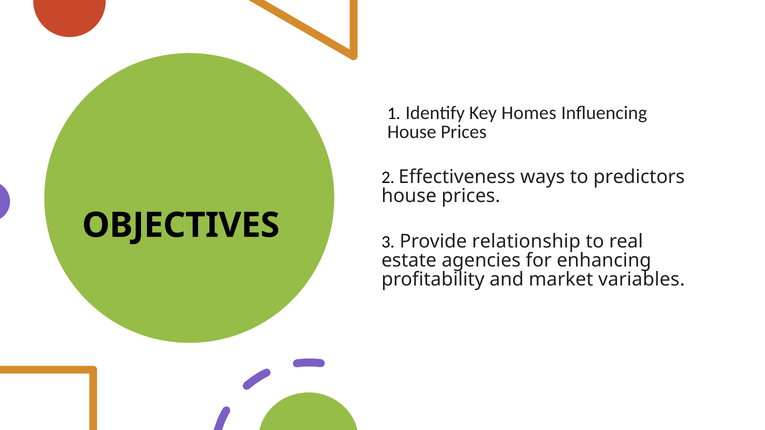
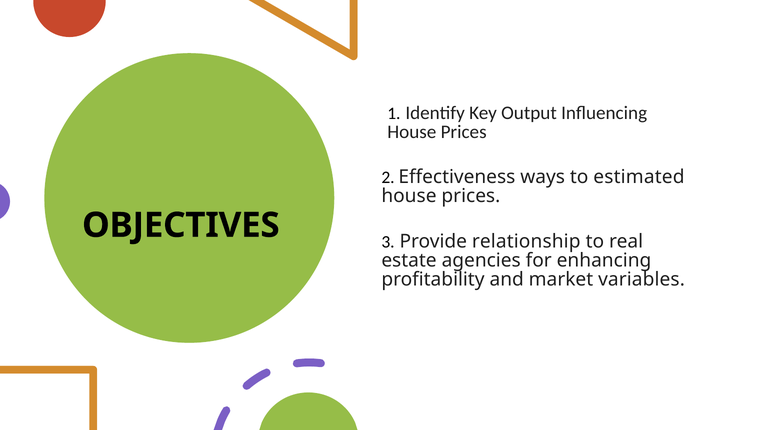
Homes: Homes -> Output
predictors: predictors -> estimated
